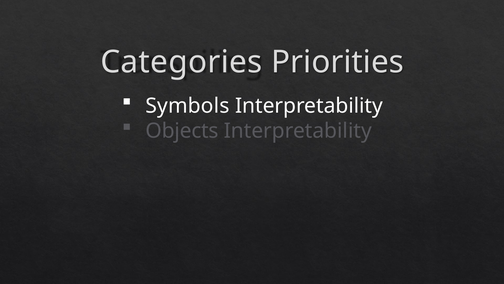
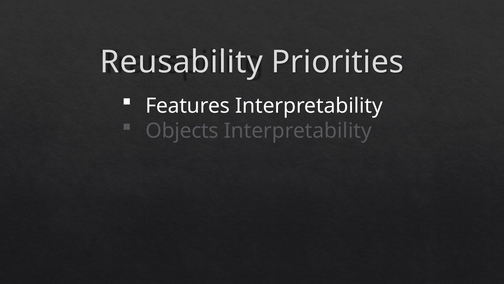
Categories: Categories -> Reusability
Symbols: Symbols -> Features
